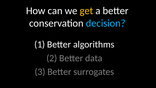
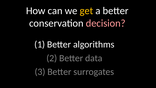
decision colour: light blue -> pink
